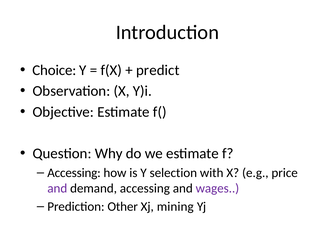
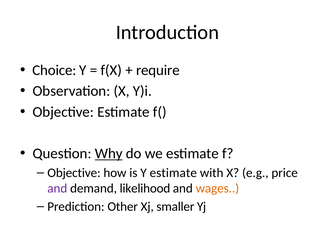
predict: predict -> require
Why underline: none -> present
Accessing at (74, 173): Accessing -> Objective
Y selection: selection -> estimate
demand accessing: accessing -> likelihood
wages colour: purple -> orange
mining: mining -> smaller
